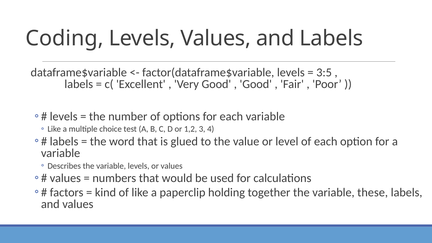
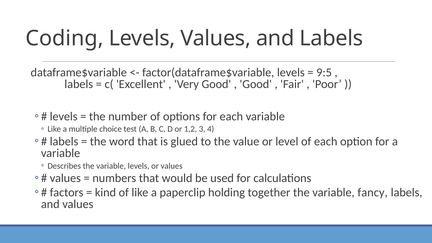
3:5: 3:5 -> 9:5
these: these -> fancy
